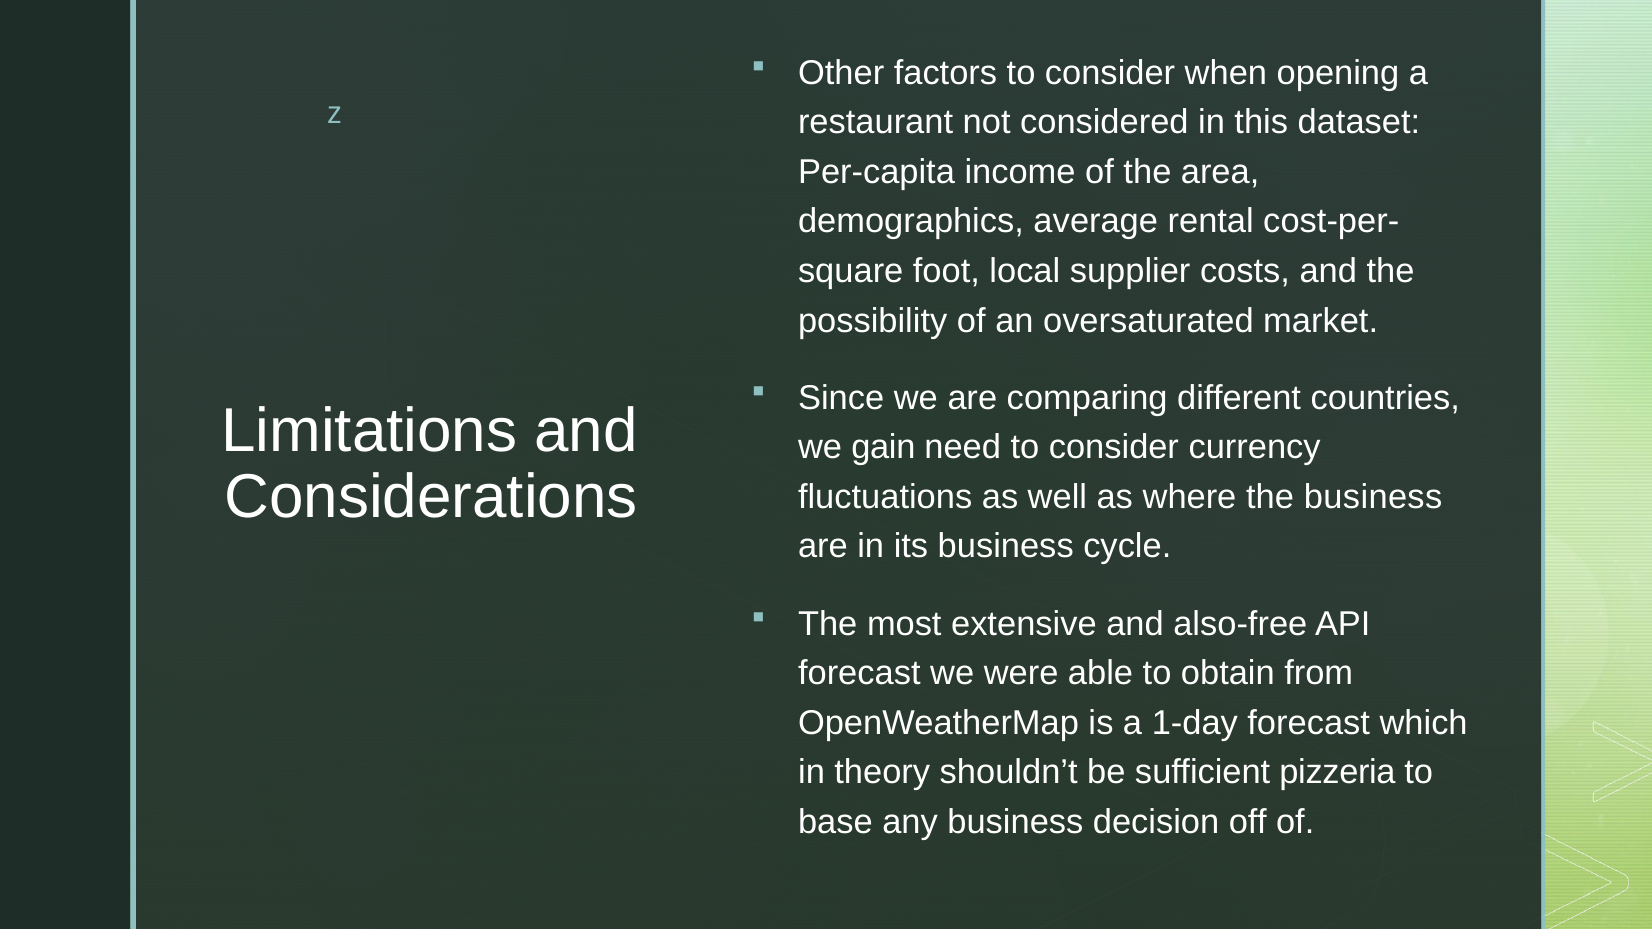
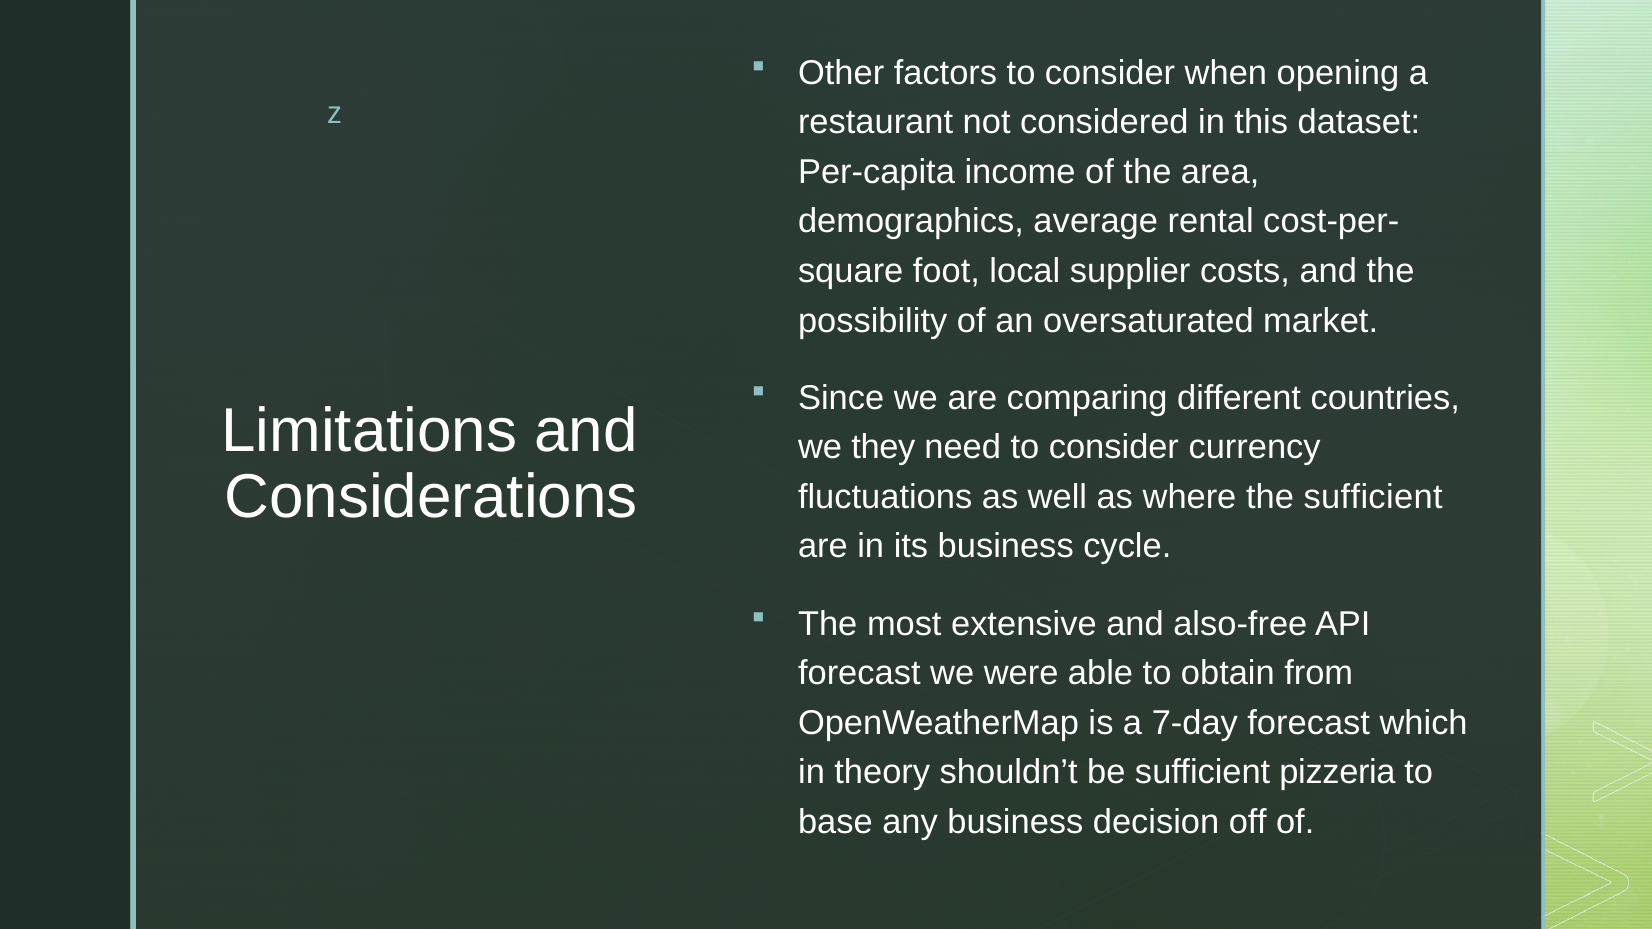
gain: gain -> they
the business: business -> sufficient
1-day: 1-day -> 7-day
